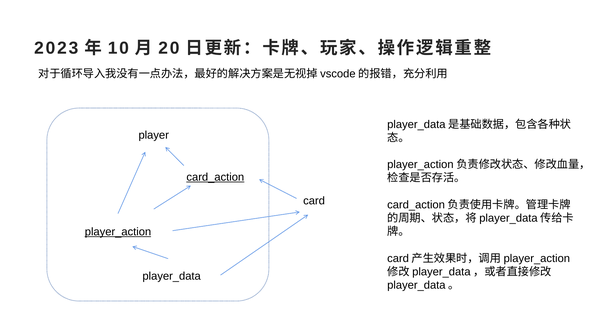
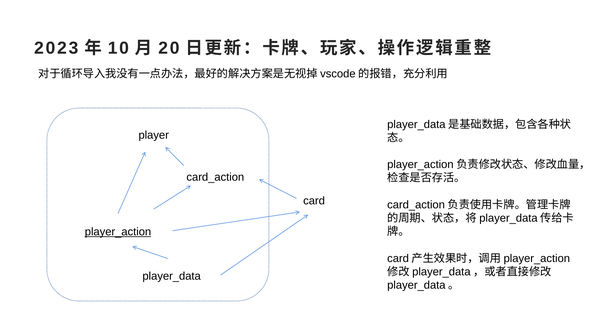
card_action underline: present -> none
